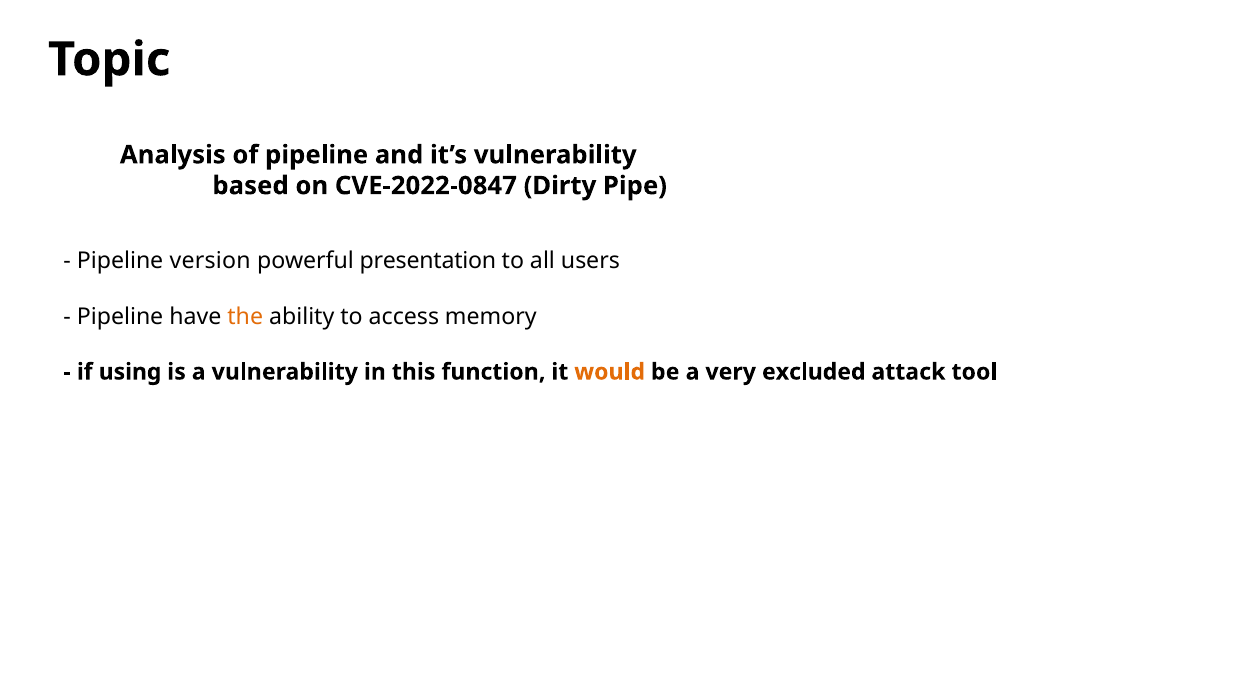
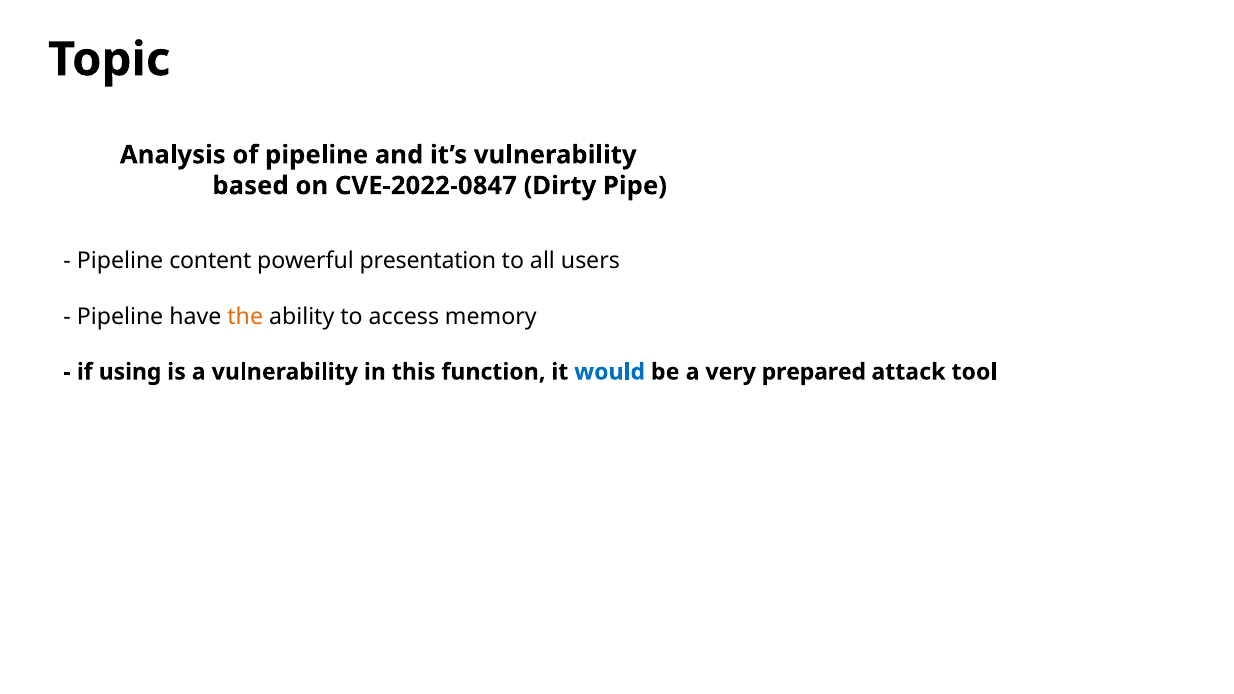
version: version -> content
would colour: orange -> blue
excluded: excluded -> prepared
